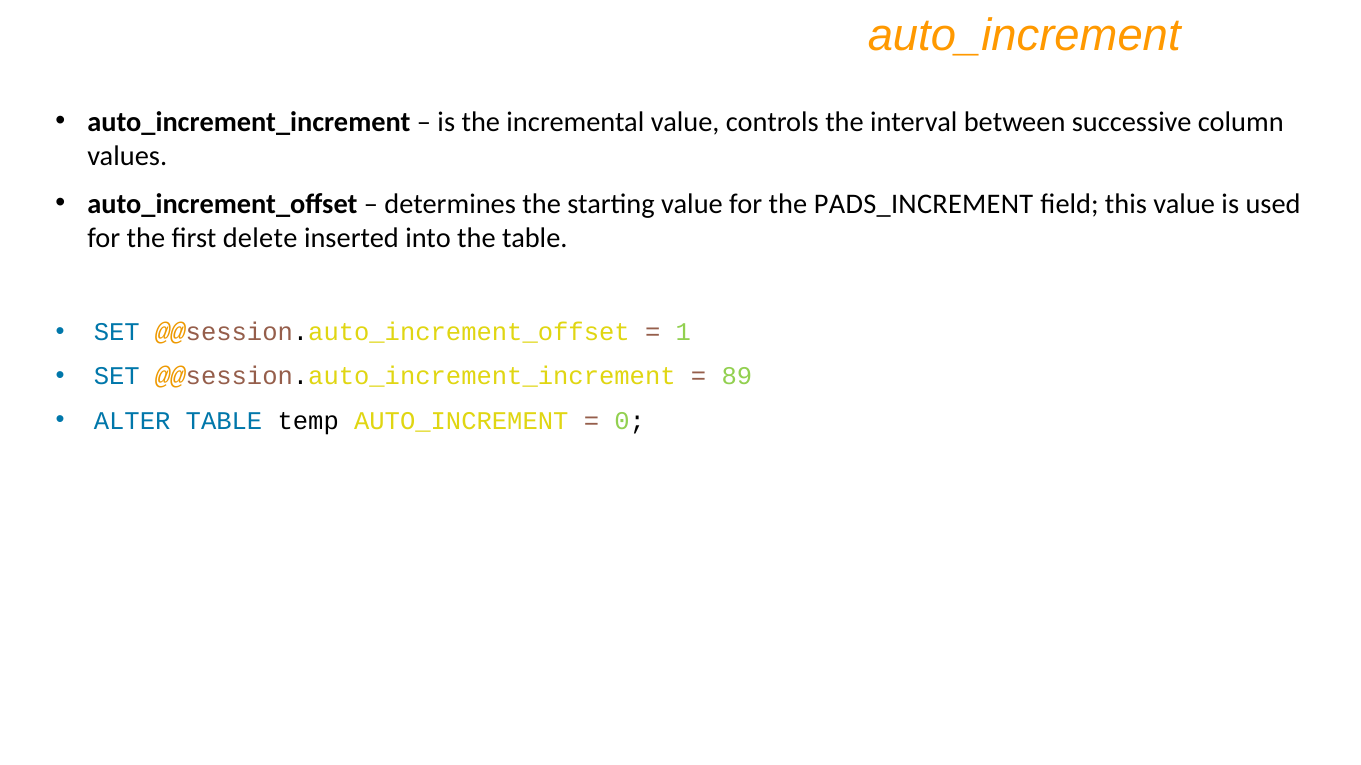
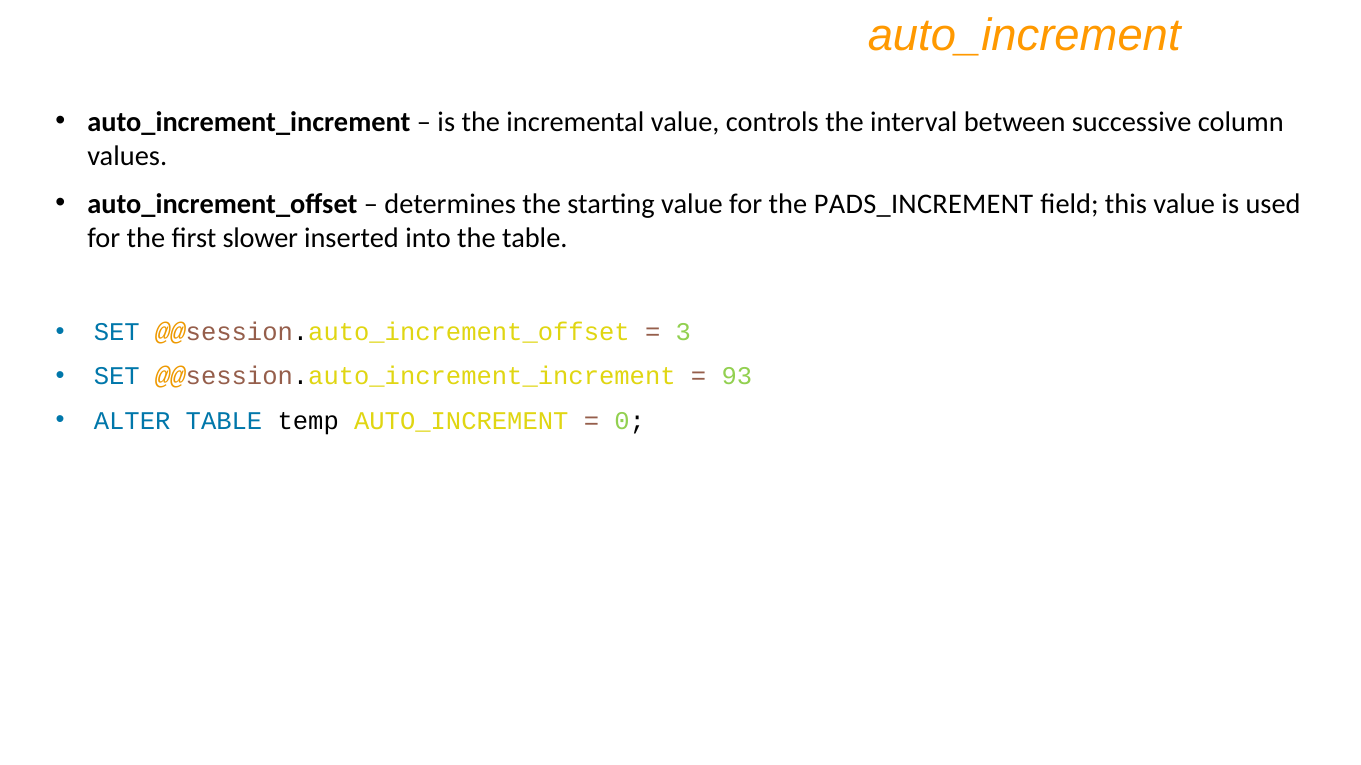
delete: delete -> slower
1: 1 -> 3
89: 89 -> 93
